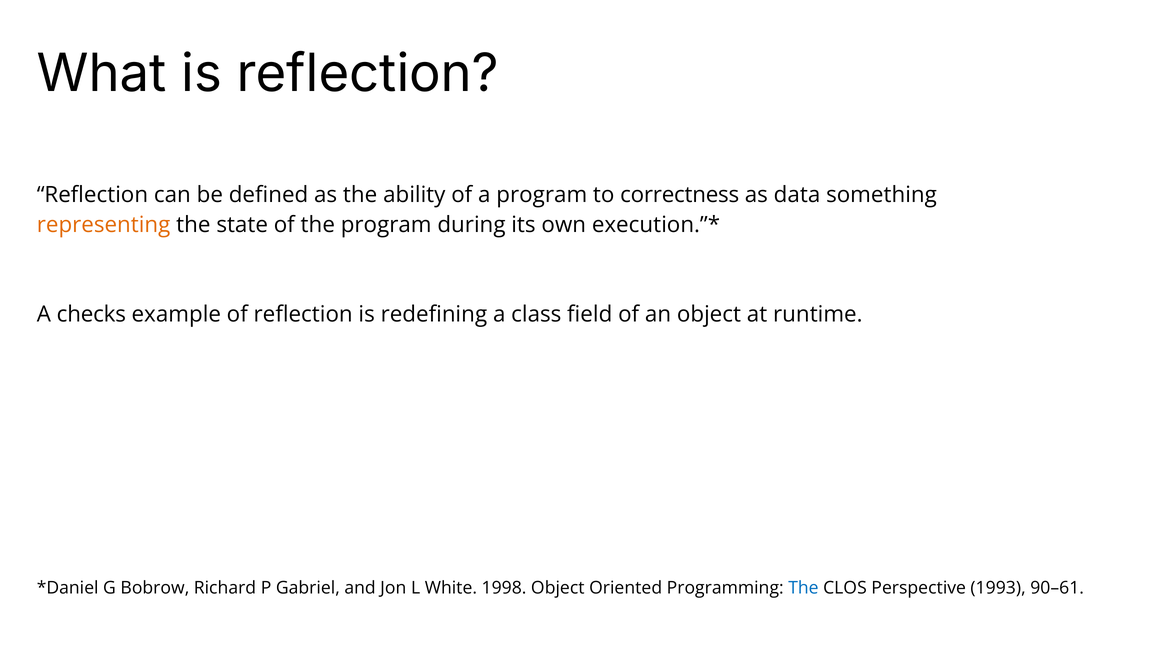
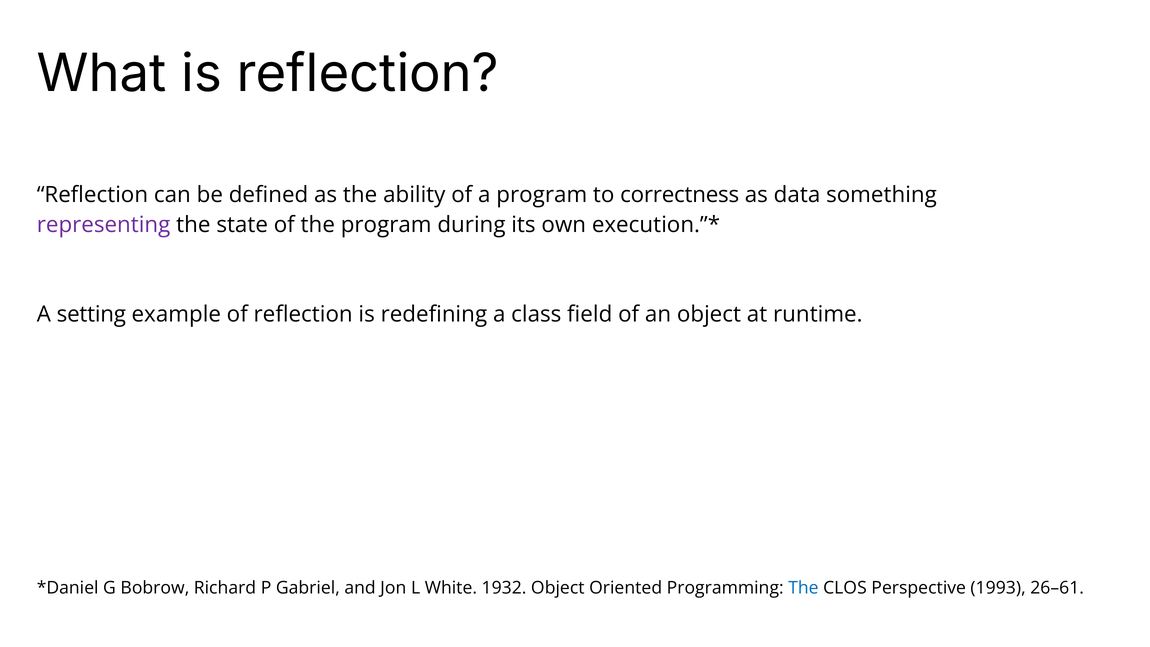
representing colour: orange -> purple
checks: checks -> setting
1998: 1998 -> 1932
90–61: 90–61 -> 26–61
